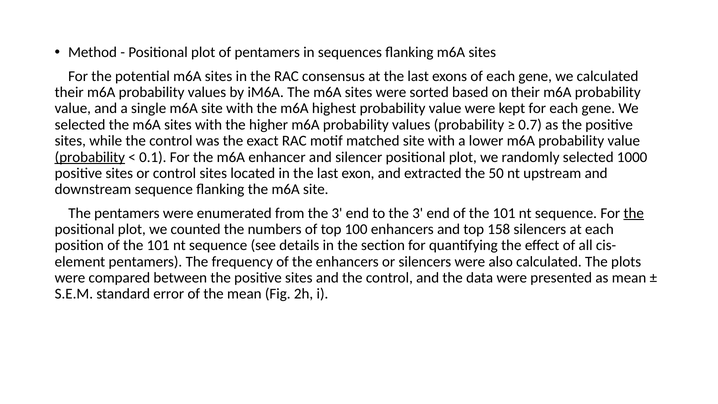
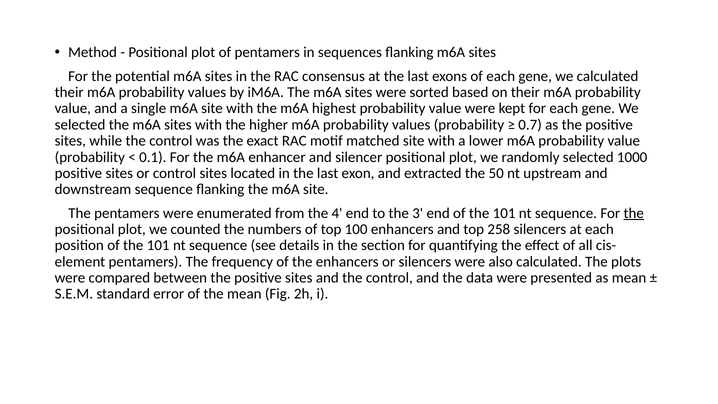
probability at (90, 157) underline: present -> none
from the 3: 3 -> 4
158: 158 -> 258
